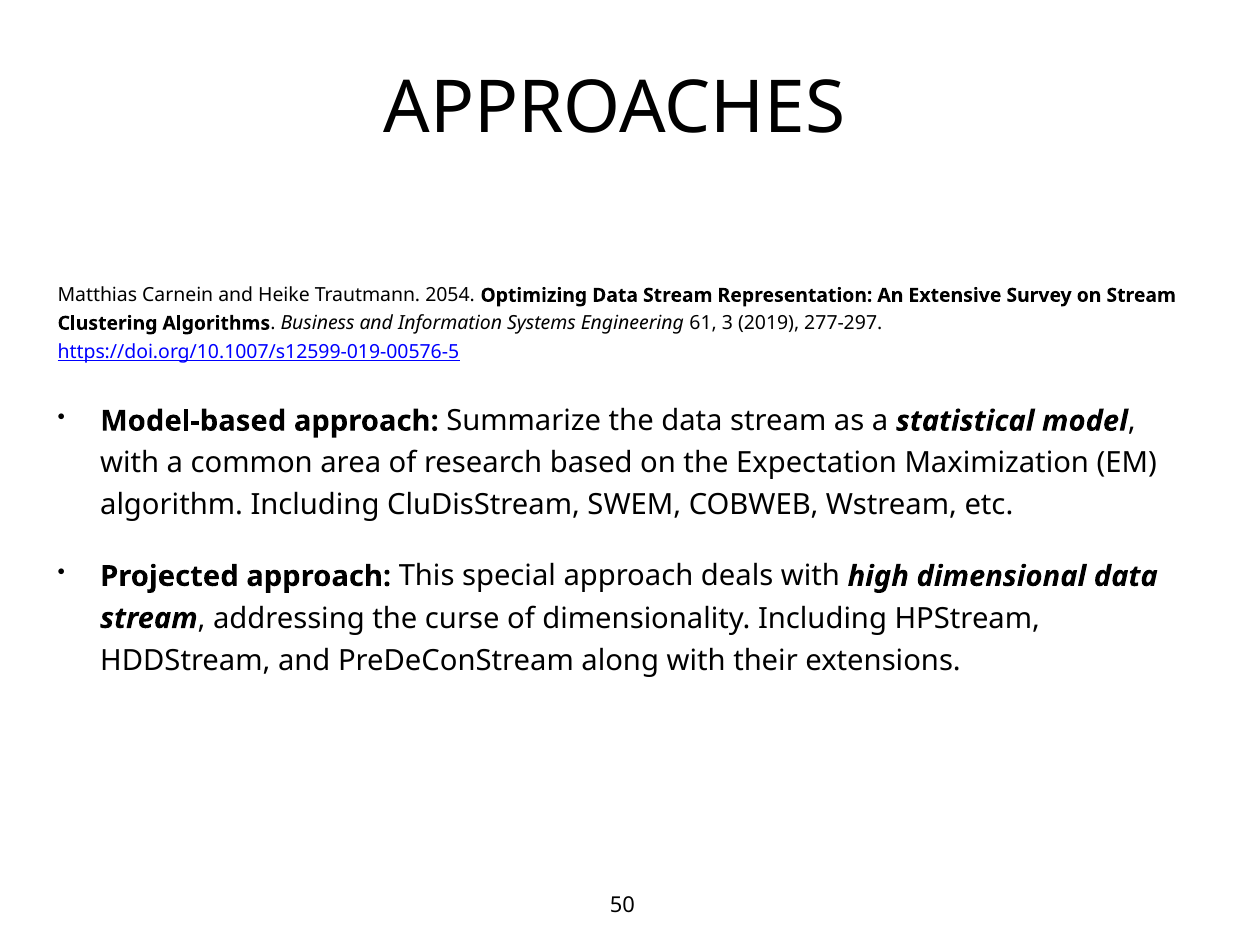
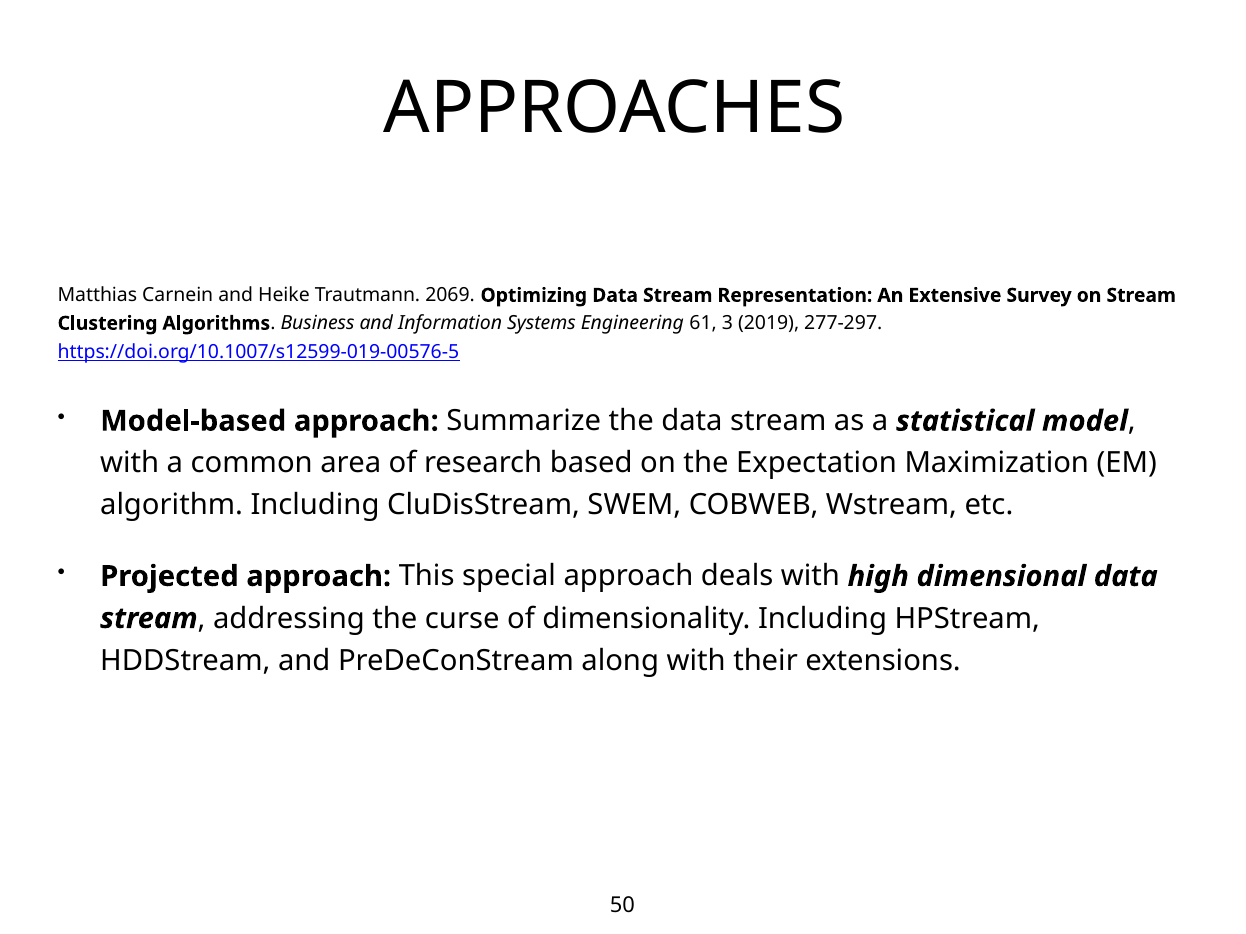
2054: 2054 -> 2069
